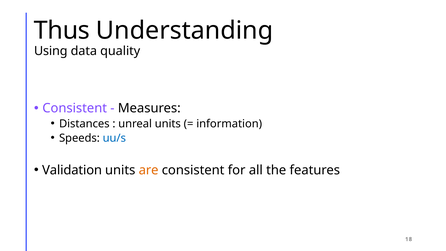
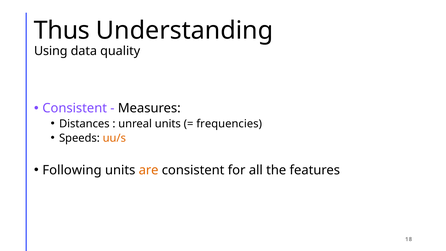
information: information -> frequencies
uu/s colour: blue -> orange
Validation: Validation -> Following
